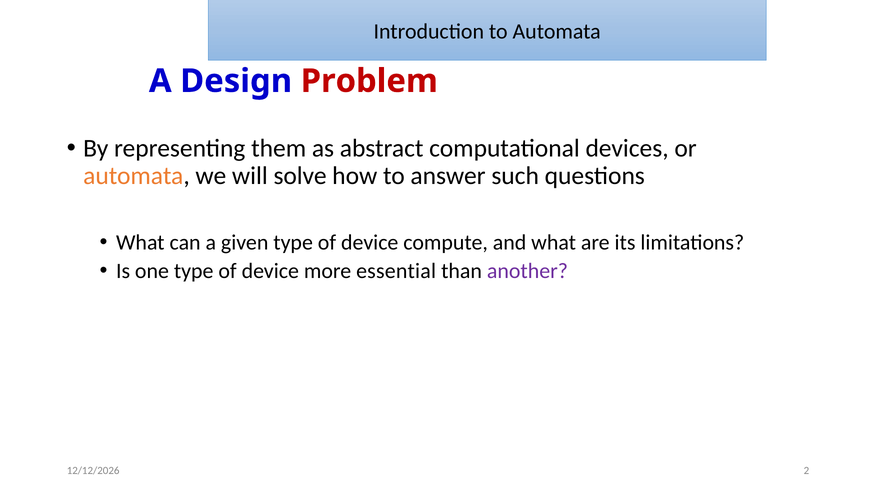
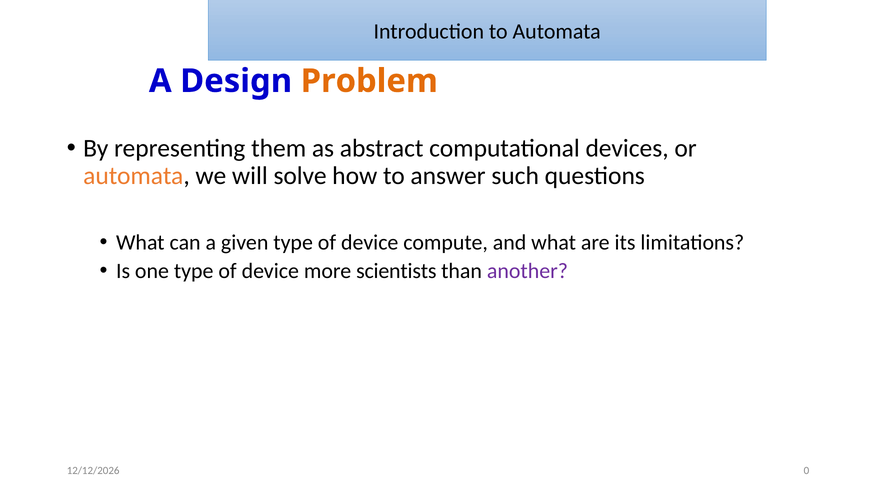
Problem colour: red -> orange
essential: essential -> scientists
2: 2 -> 0
